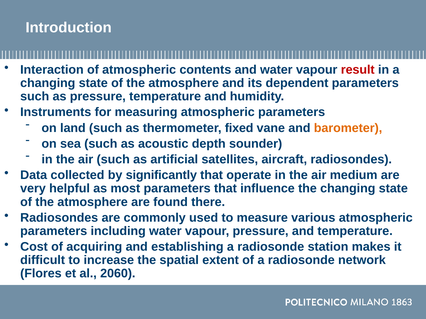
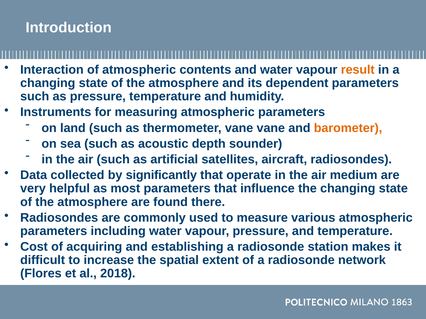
result colour: red -> orange
thermometer fixed: fixed -> vane
2060: 2060 -> 2018
